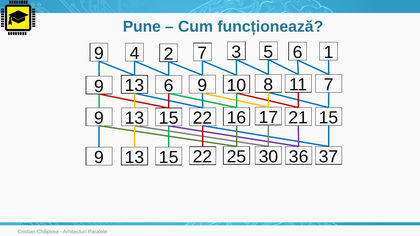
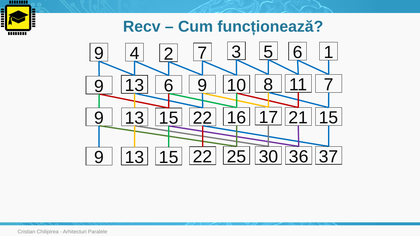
Pune: Pune -> Recv
